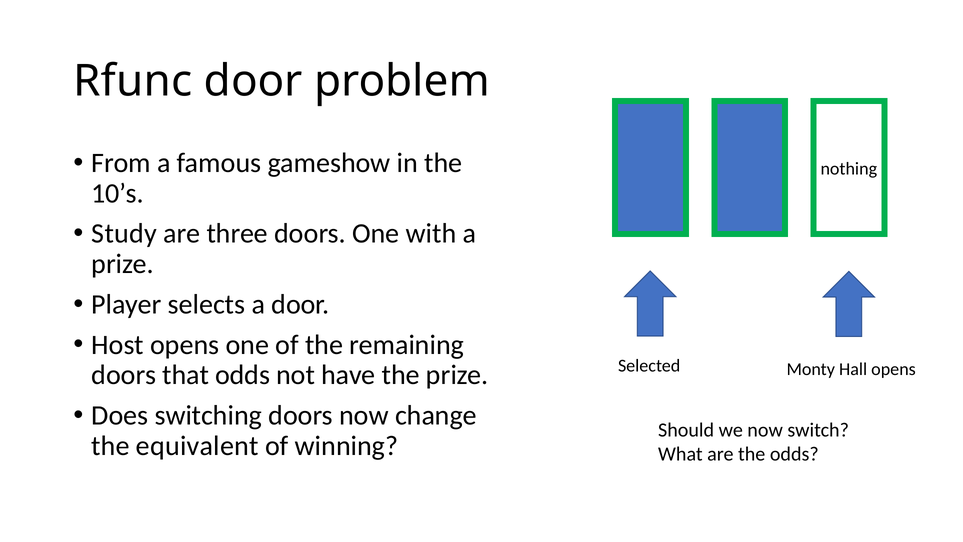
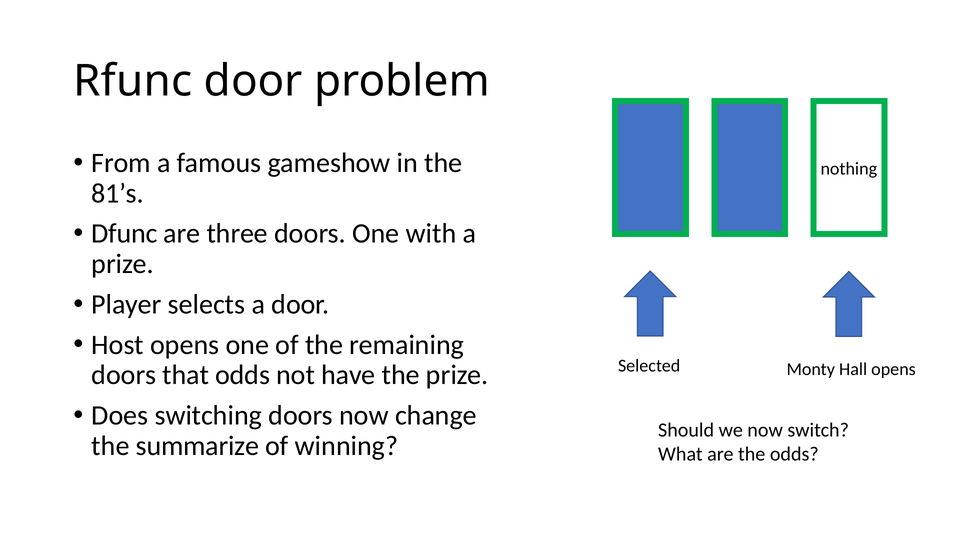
10’s: 10’s -> 81’s
Study: Study -> Dfunc
equivalent: equivalent -> summarize
